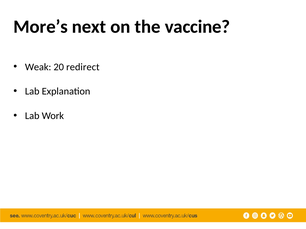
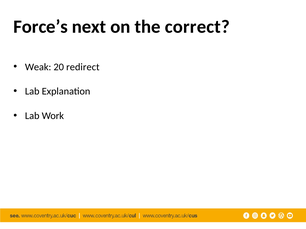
More’s: More’s -> Force’s
vaccine: vaccine -> correct
